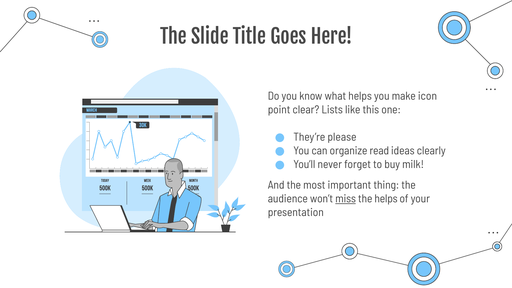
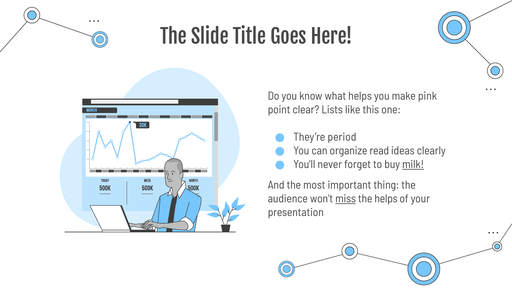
icon: icon -> pink
please: please -> period
milk underline: none -> present
